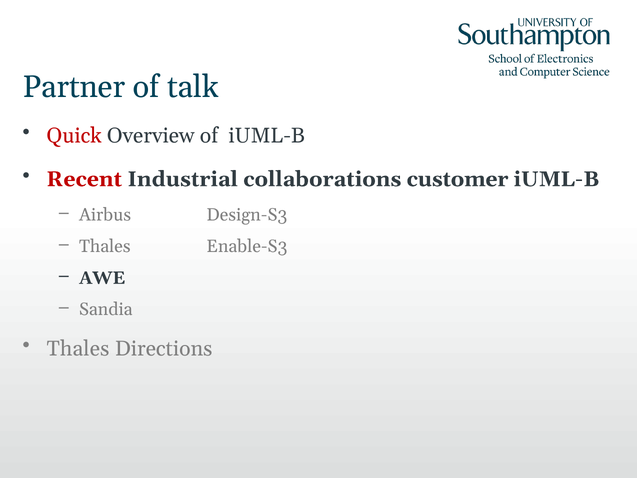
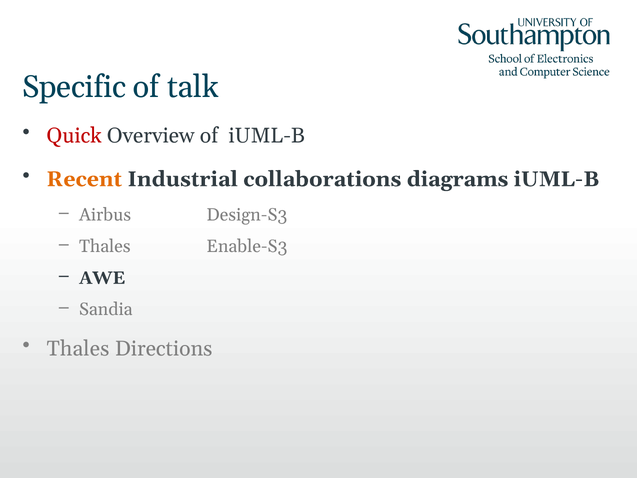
Partner: Partner -> Specific
Recent colour: red -> orange
customer: customer -> diagrams
